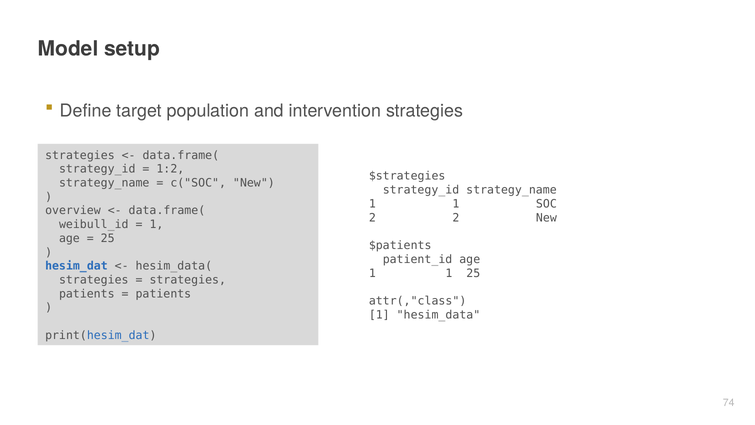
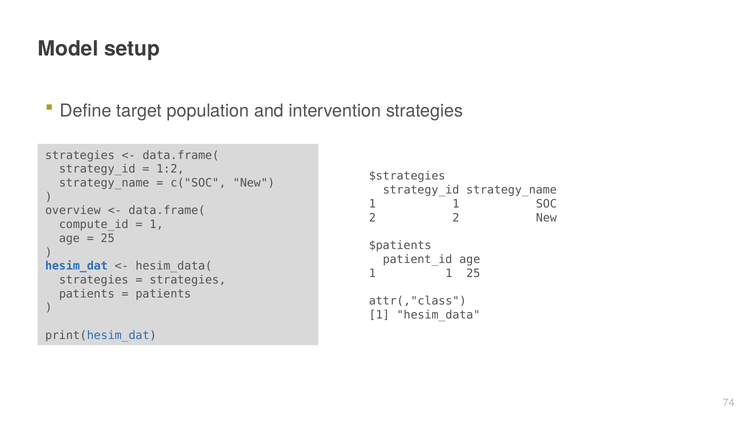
weibull_id: weibull_id -> compute_id
